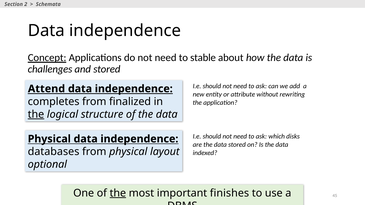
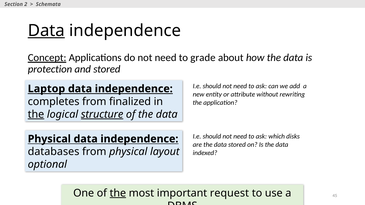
Data at (46, 31) underline: none -> present
stable: stable -> grade
challenges: challenges -> protection
Attend: Attend -> Laptop
structure underline: none -> present
finishes: finishes -> request
